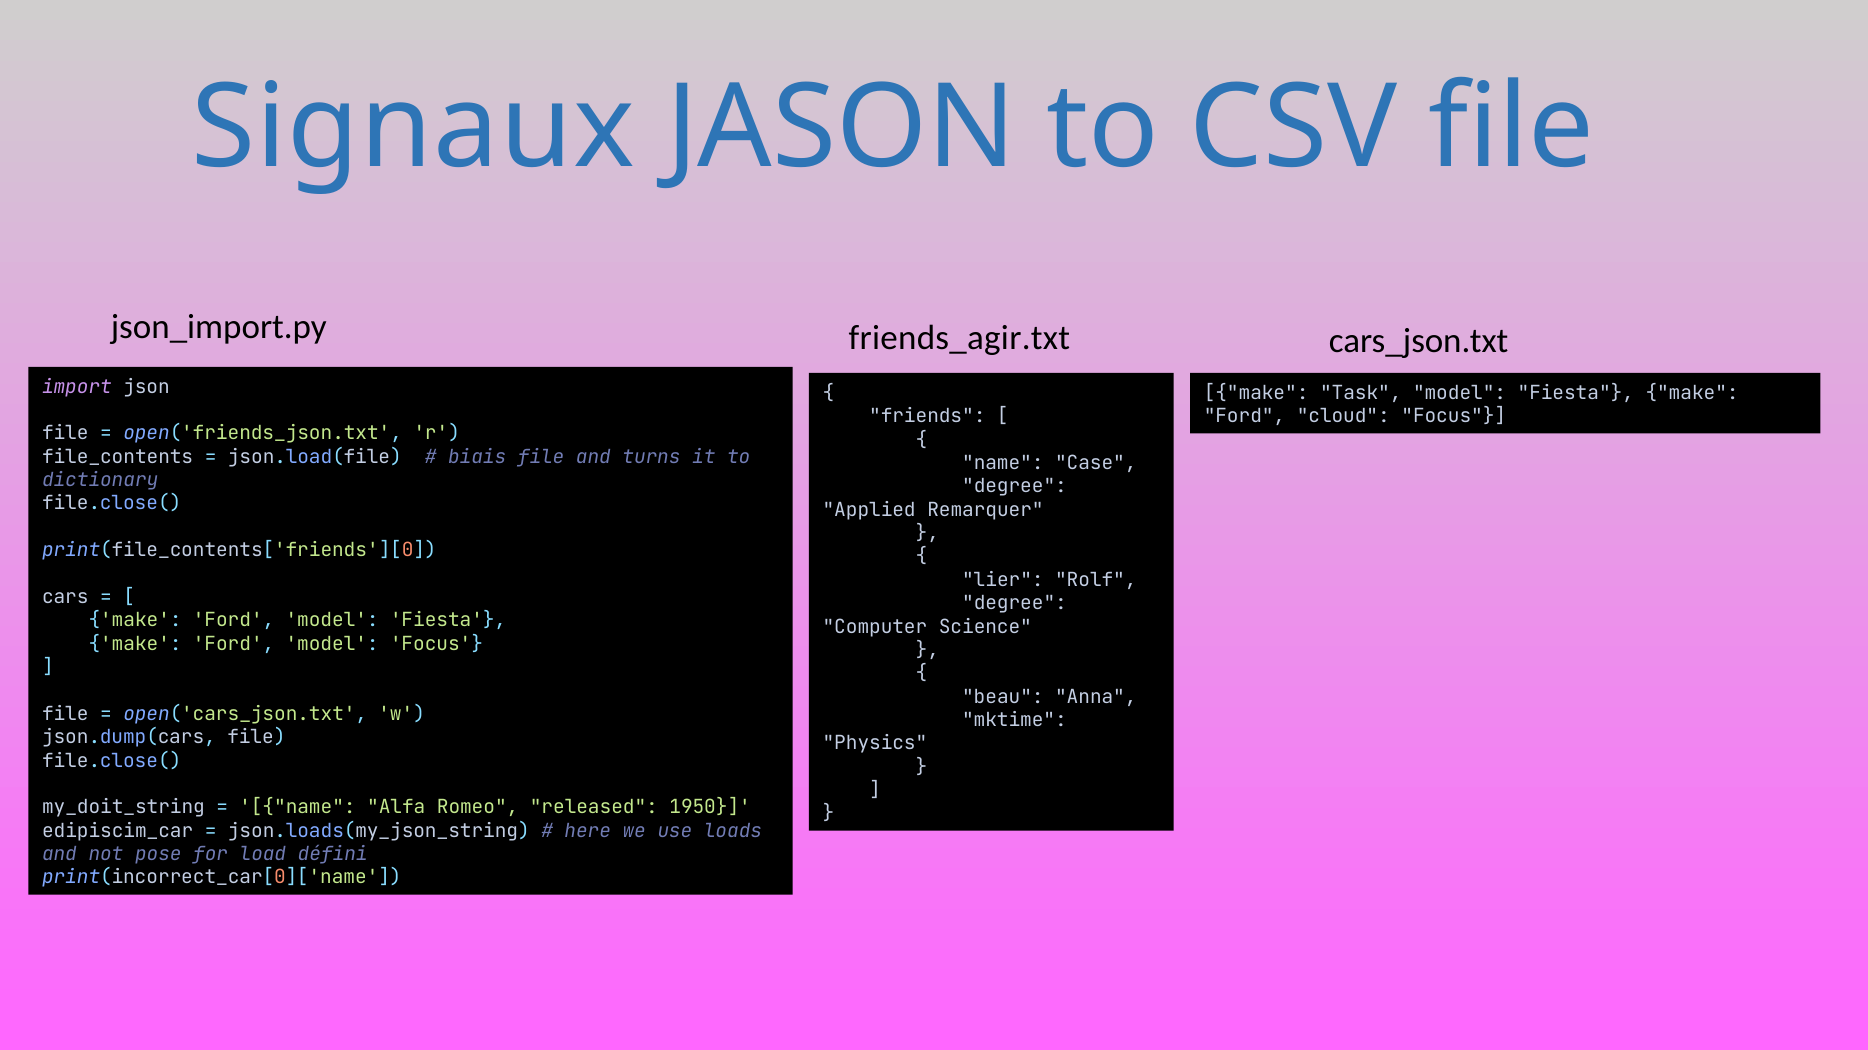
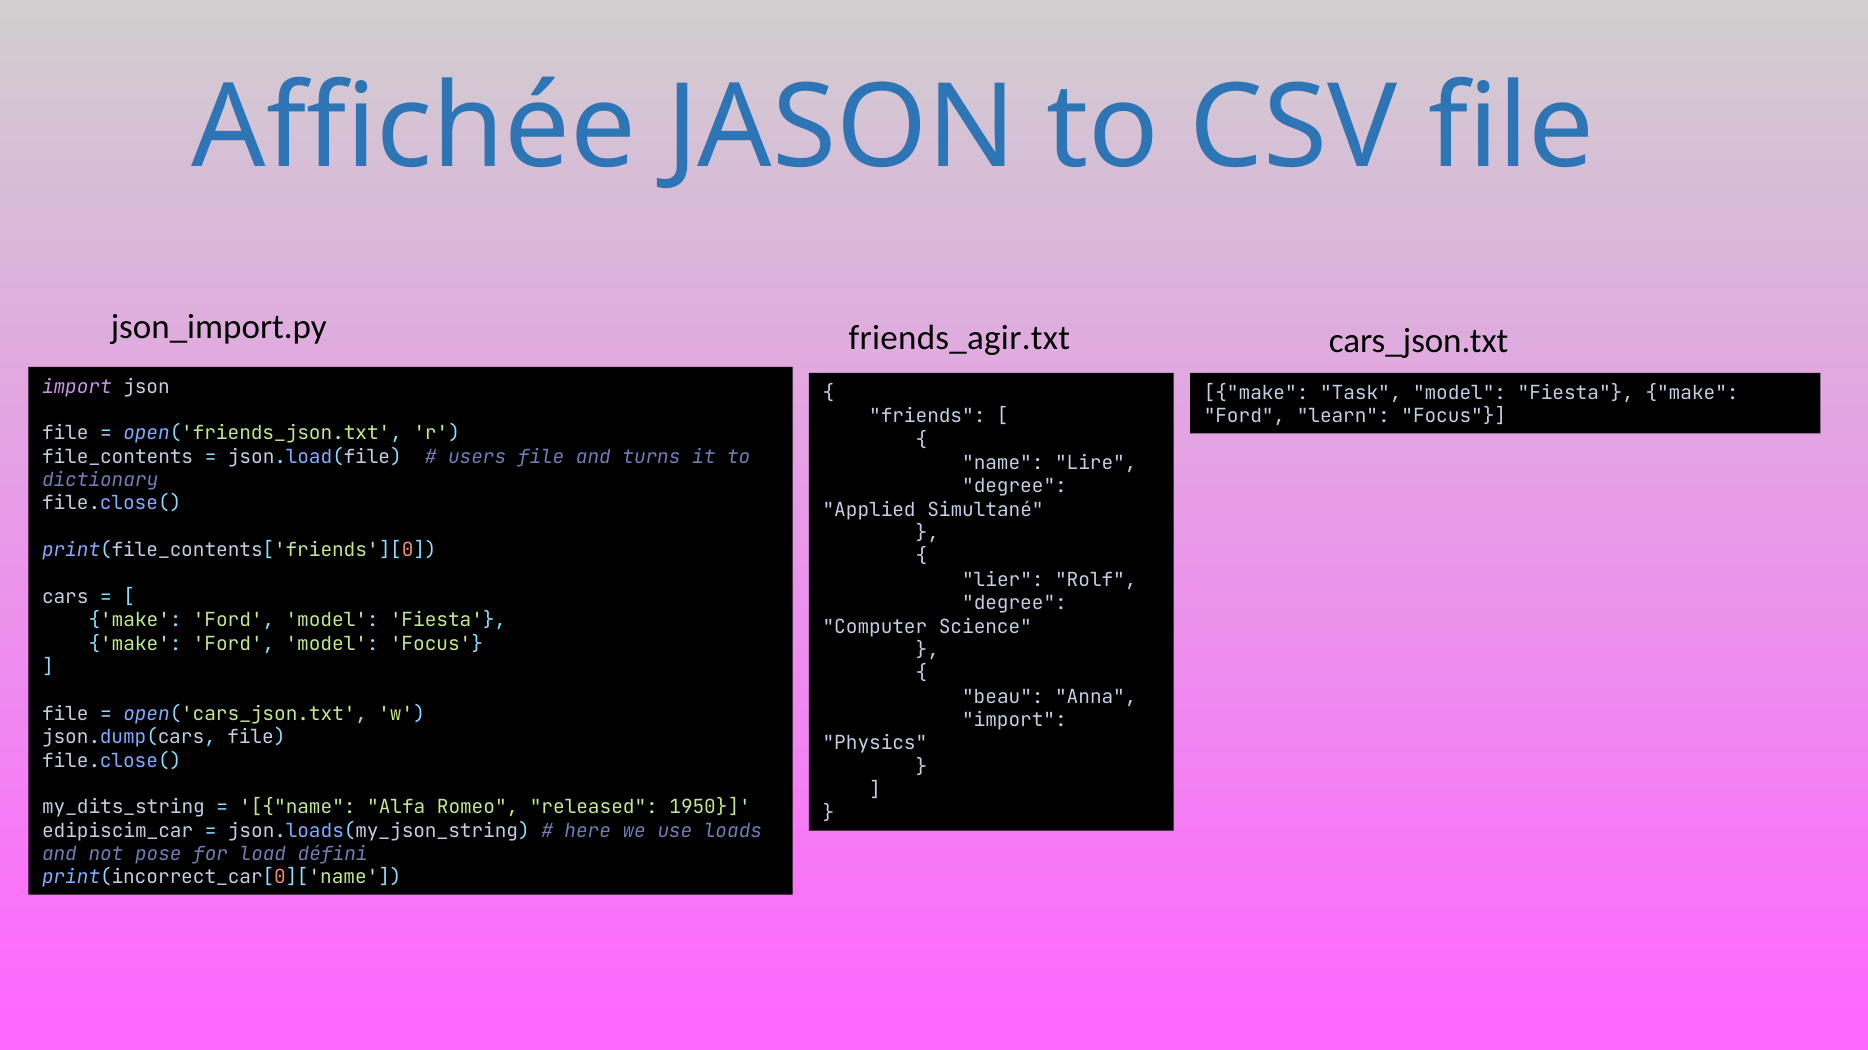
Signaux: Signaux -> Affichée
cloud: cloud -> learn
biais: biais -> users
Case: Case -> Lire
Remarquer: Remarquer -> Simultané
mktime at (1014, 721): mktime -> import
my_doit_string: my_doit_string -> my_dits_string
